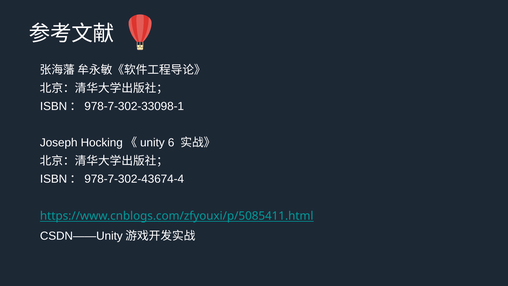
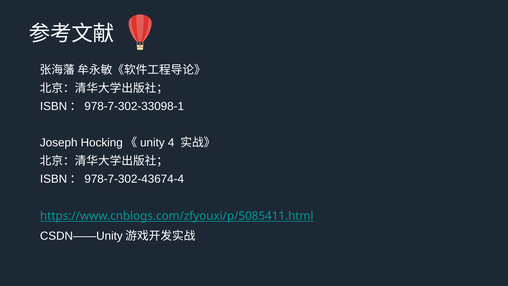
6: 6 -> 4
